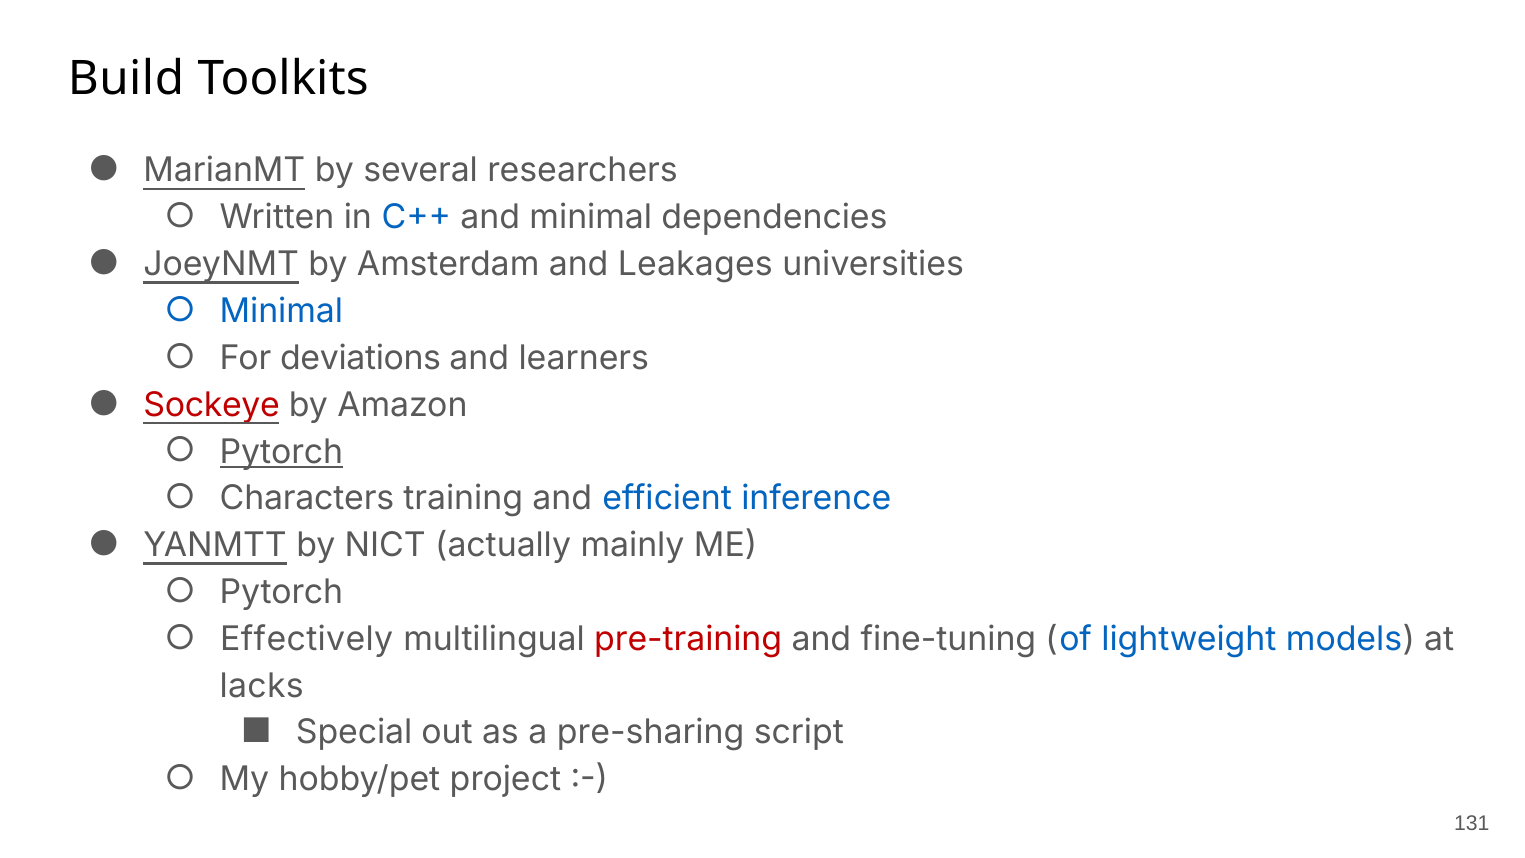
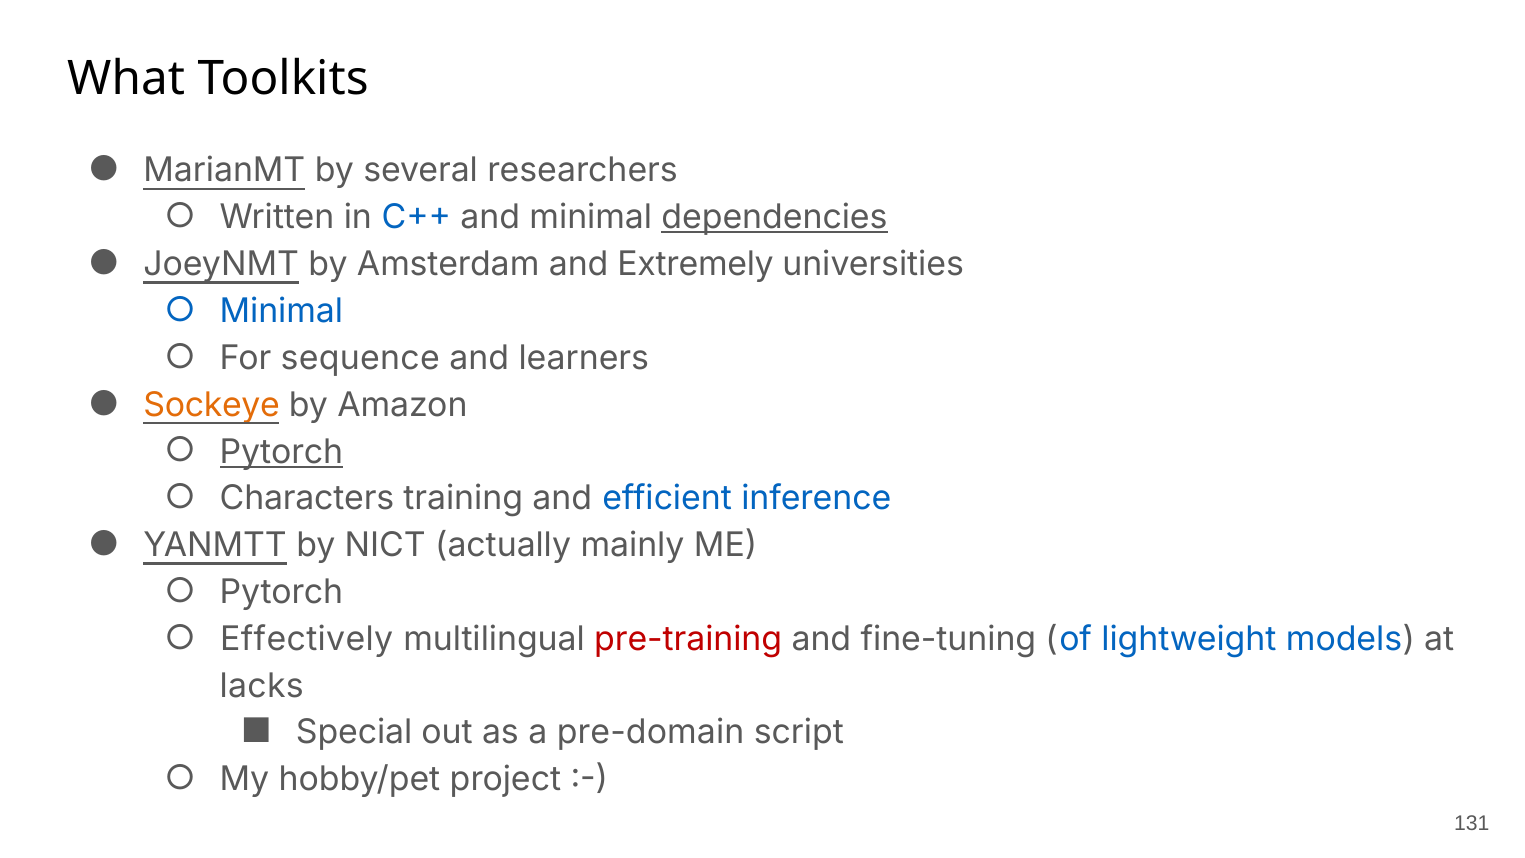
Build: Build -> What
dependencies underline: none -> present
Leakages: Leakages -> Extremely
deviations: deviations -> sequence
Sockeye colour: red -> orange
pre-sharing: pre-sharing -> pre-domain
